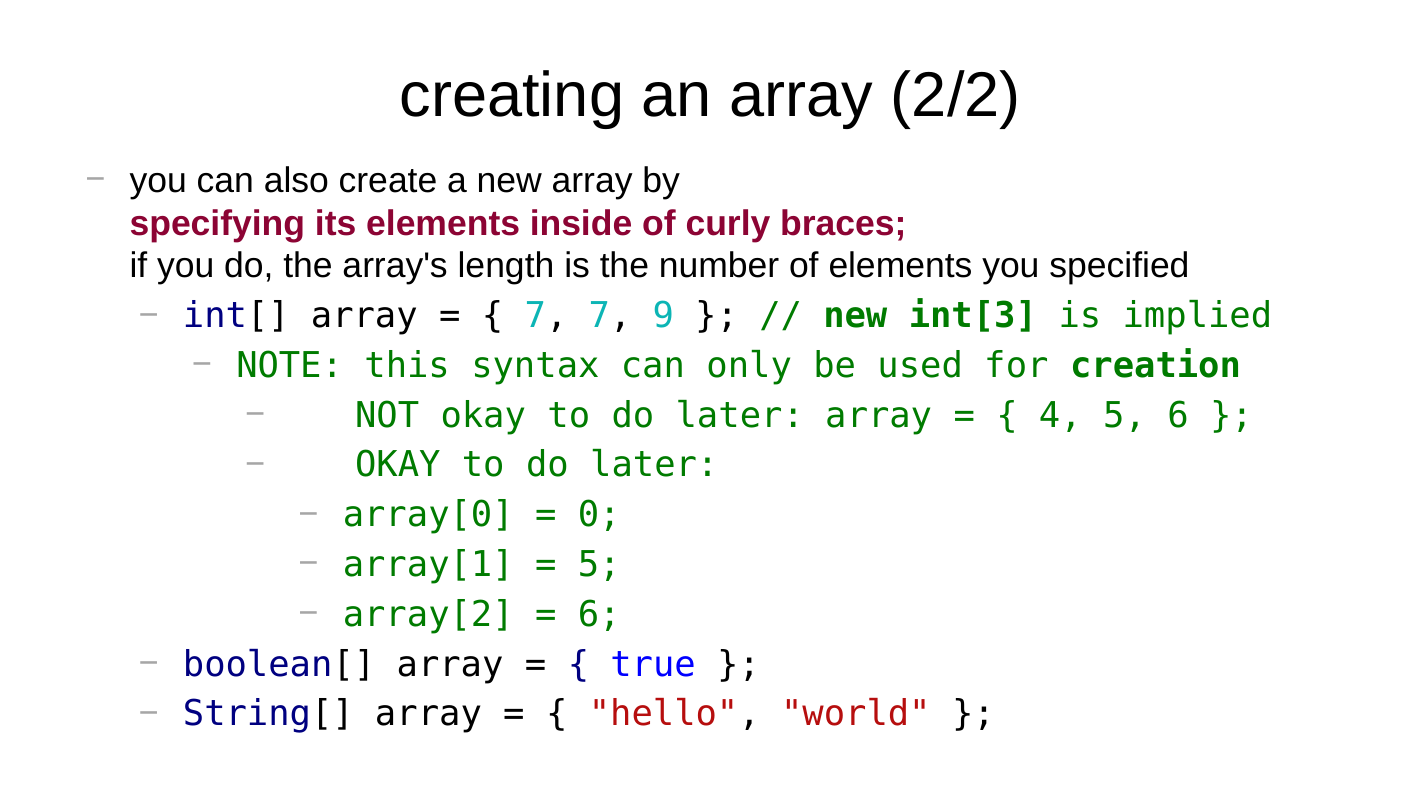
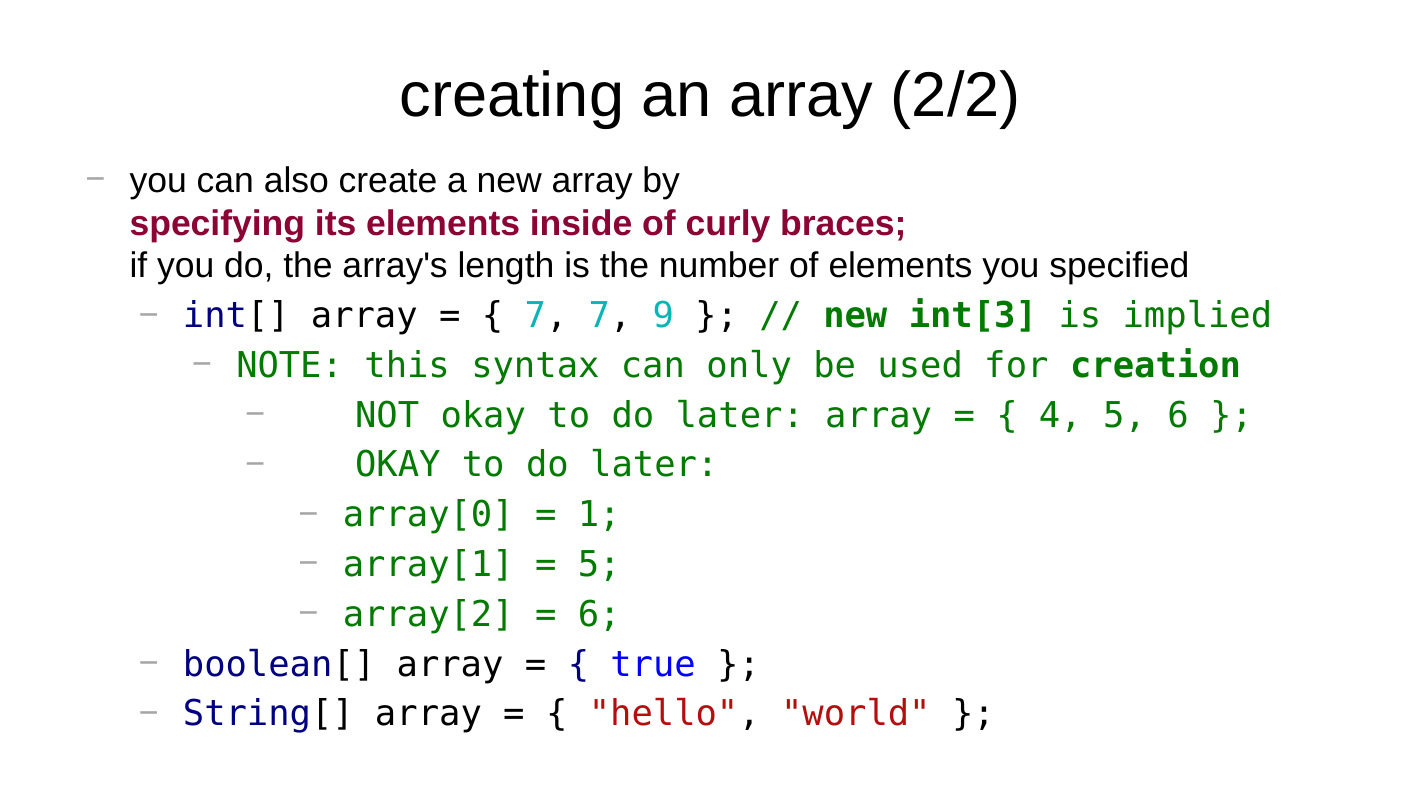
0: 0 -> 1
